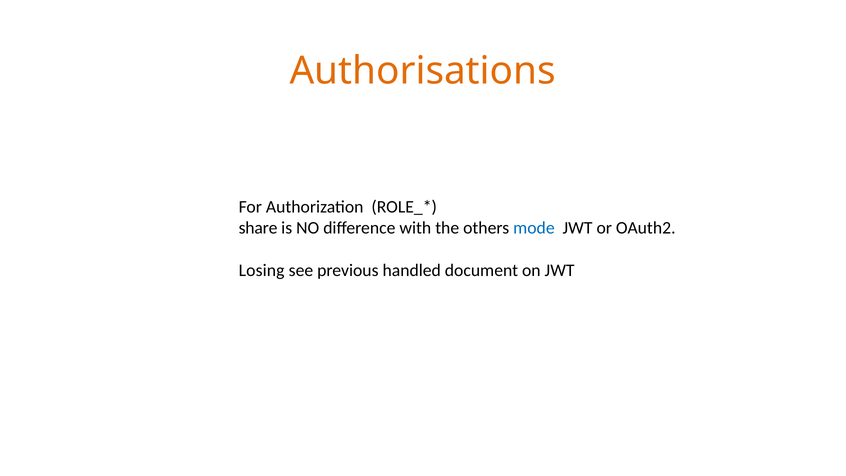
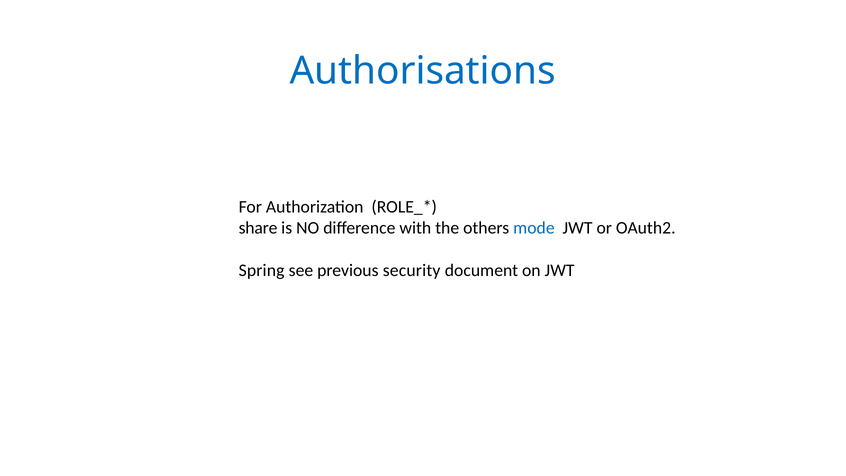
Authorisations colour: orange -> blue
Losing: Losing -> Spring
handled: handled -> security
